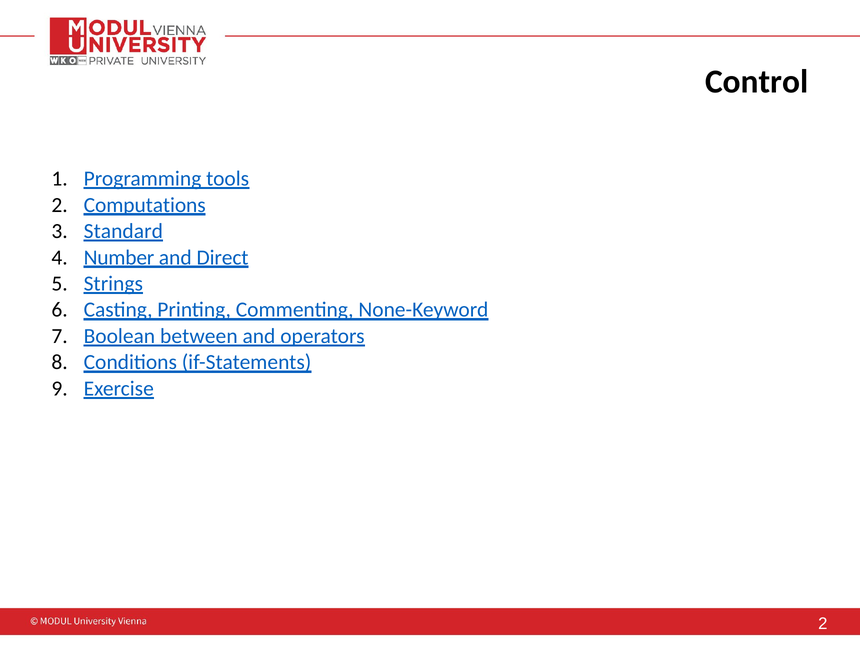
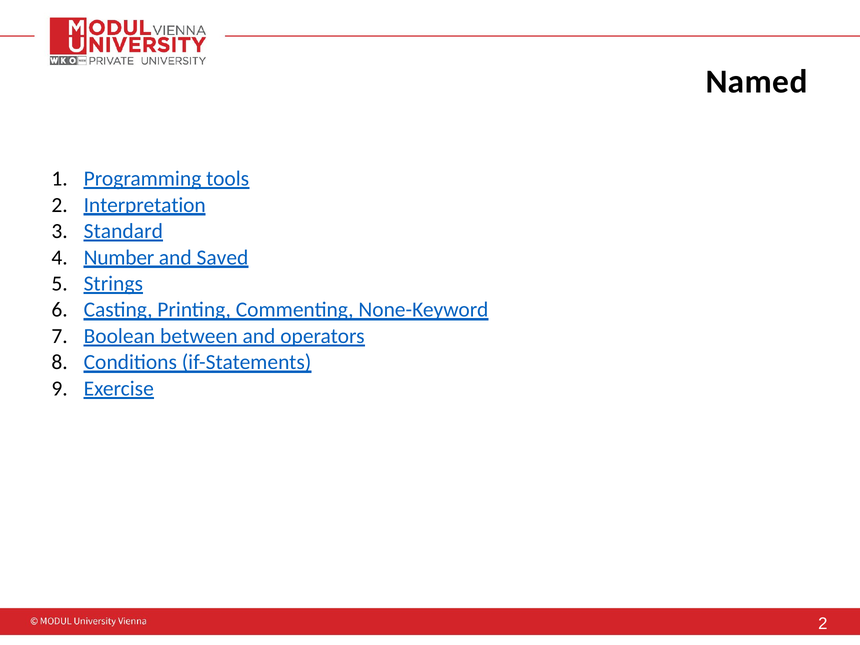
Control: Control -> Named
Computations: Computations -> Interpretation
Direct: Direct -> Saved
